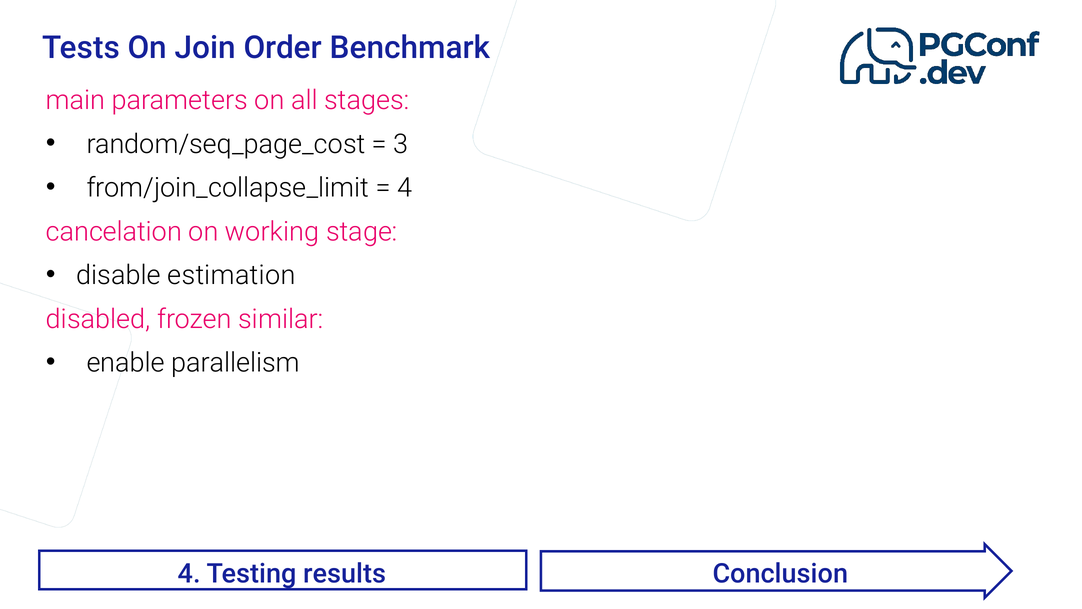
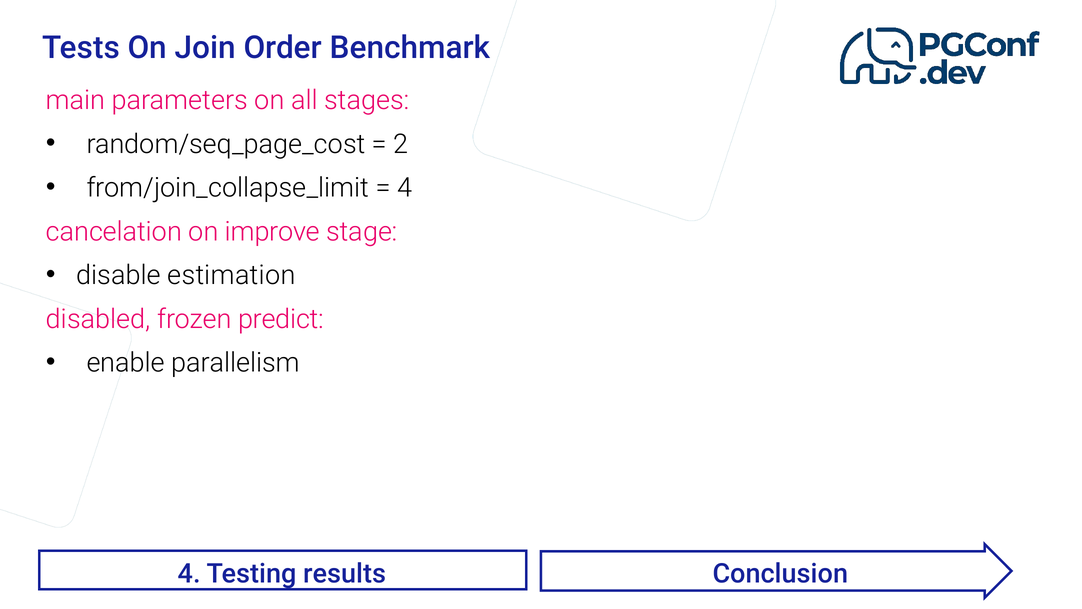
3: 3 -> 2
working: working -> improve
similar: similar -> predict
